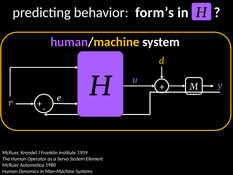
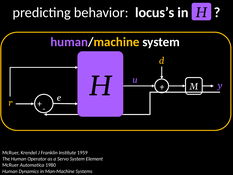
form’s: form’s -> locus’s
